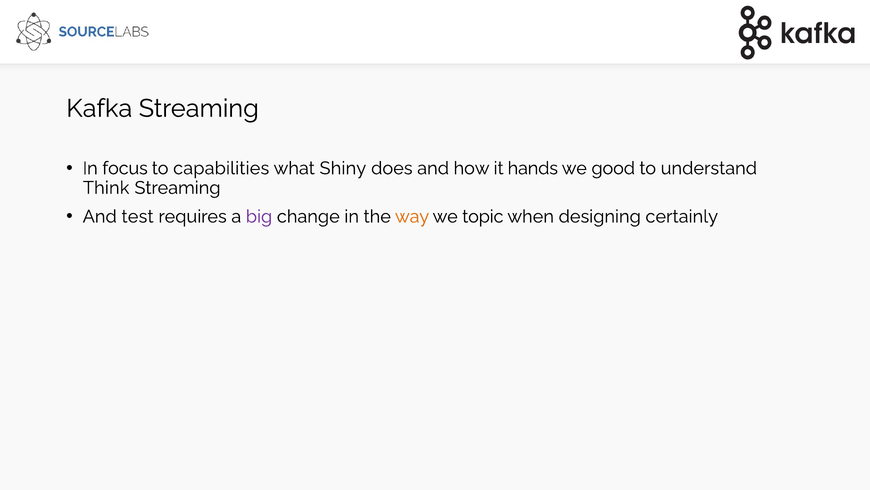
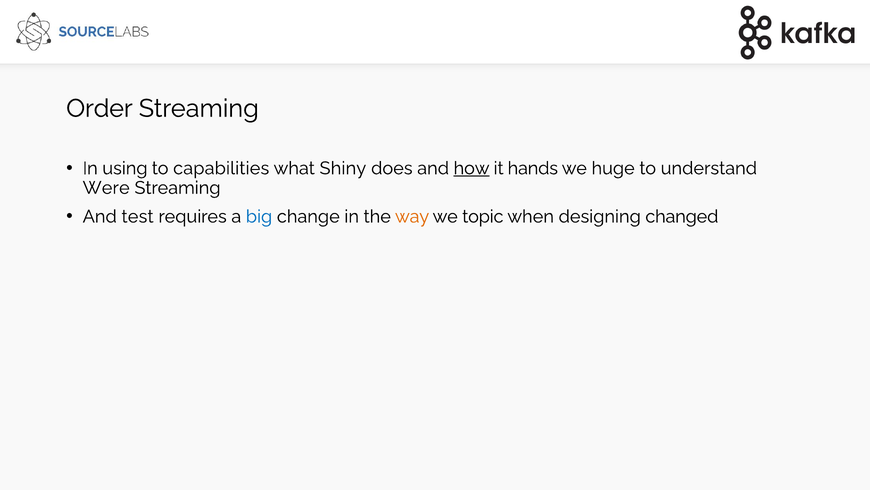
Kafka: Kafka -> Order
focus: focus -> using
how underline: none -> present
good: good -> huge
Think: Think -> Were
big colour: purple -> blue
certainly: certainly -> changed
